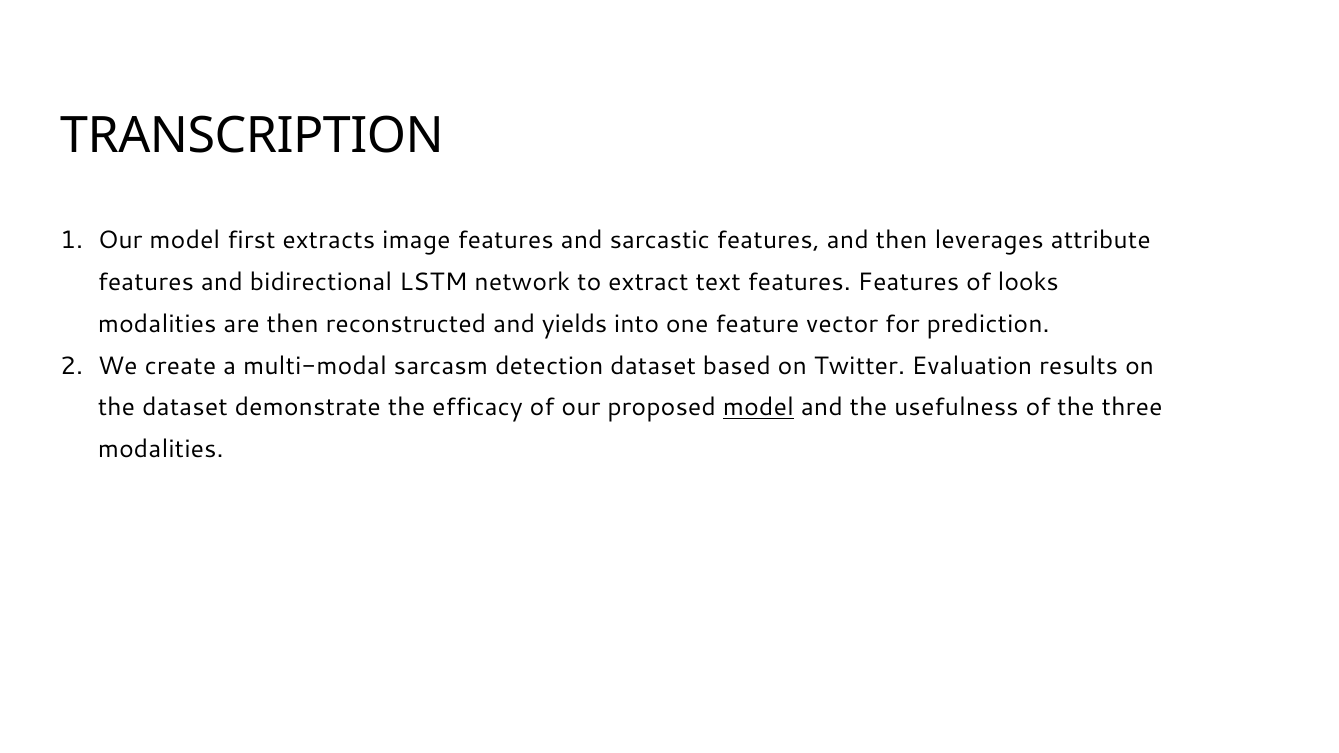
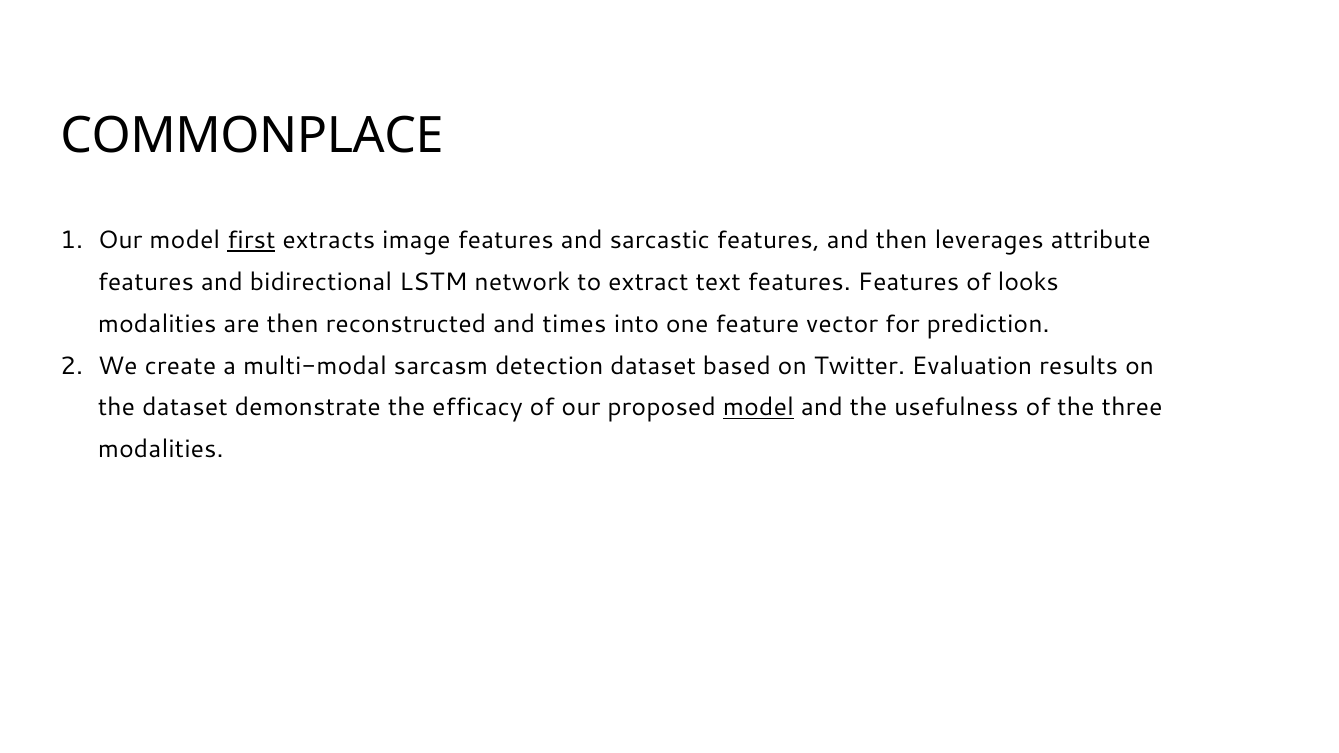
TRANSCRIPTION: TRANSCRIPTION -> COMMONPLACE
first underline: none -> present
yields: yields -> times
